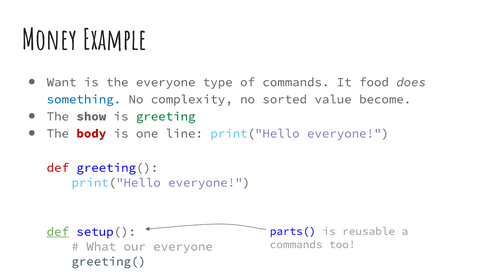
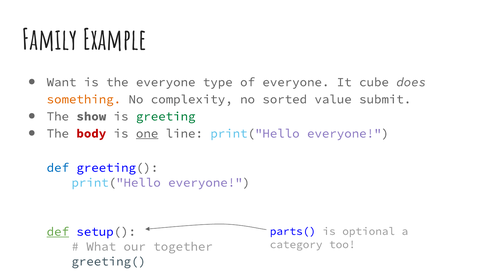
Money: Money -> Family
of commands: commands -> everyone
food: food -> cube
something colour: blue -> orange
become: become -> submit
one underline: none -> present
def at (58, 168) colour: red -> blue
reusable: reusable -> optional
commands at (296, 244): commands -> category
our everyone: everyone -> together
